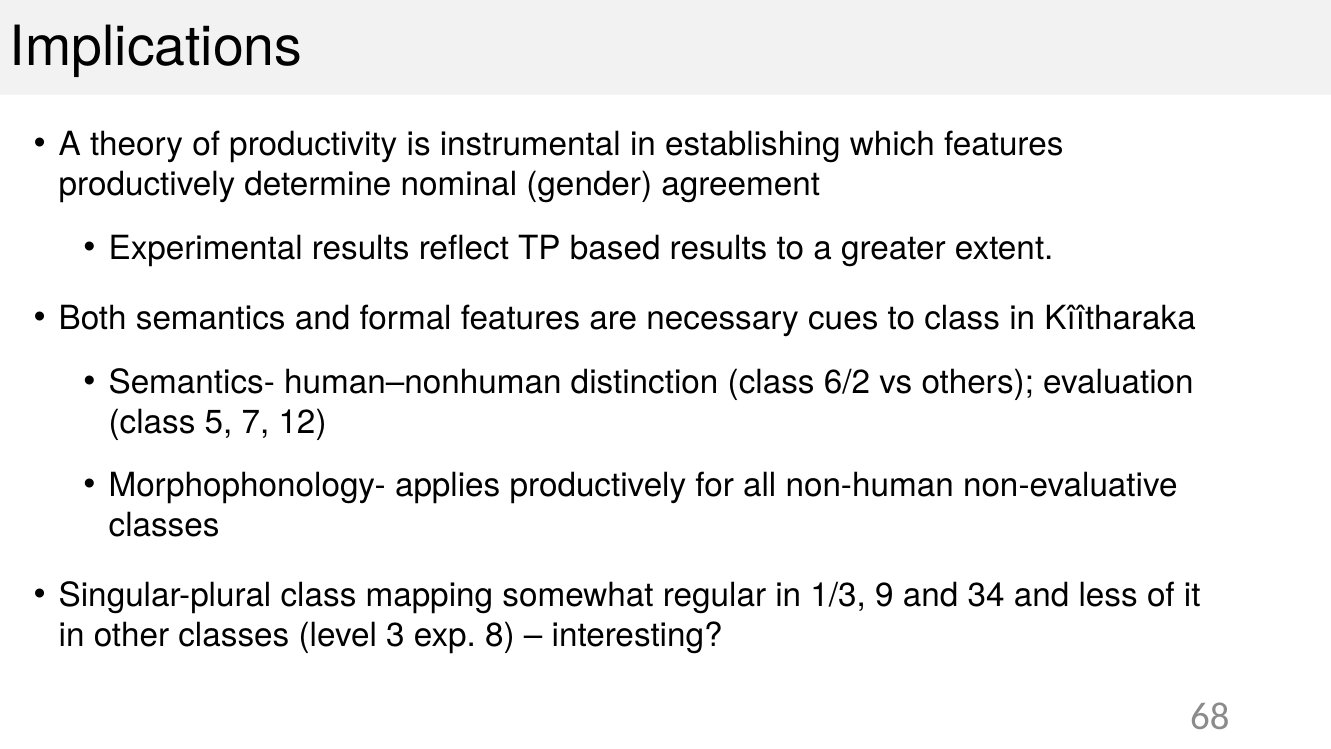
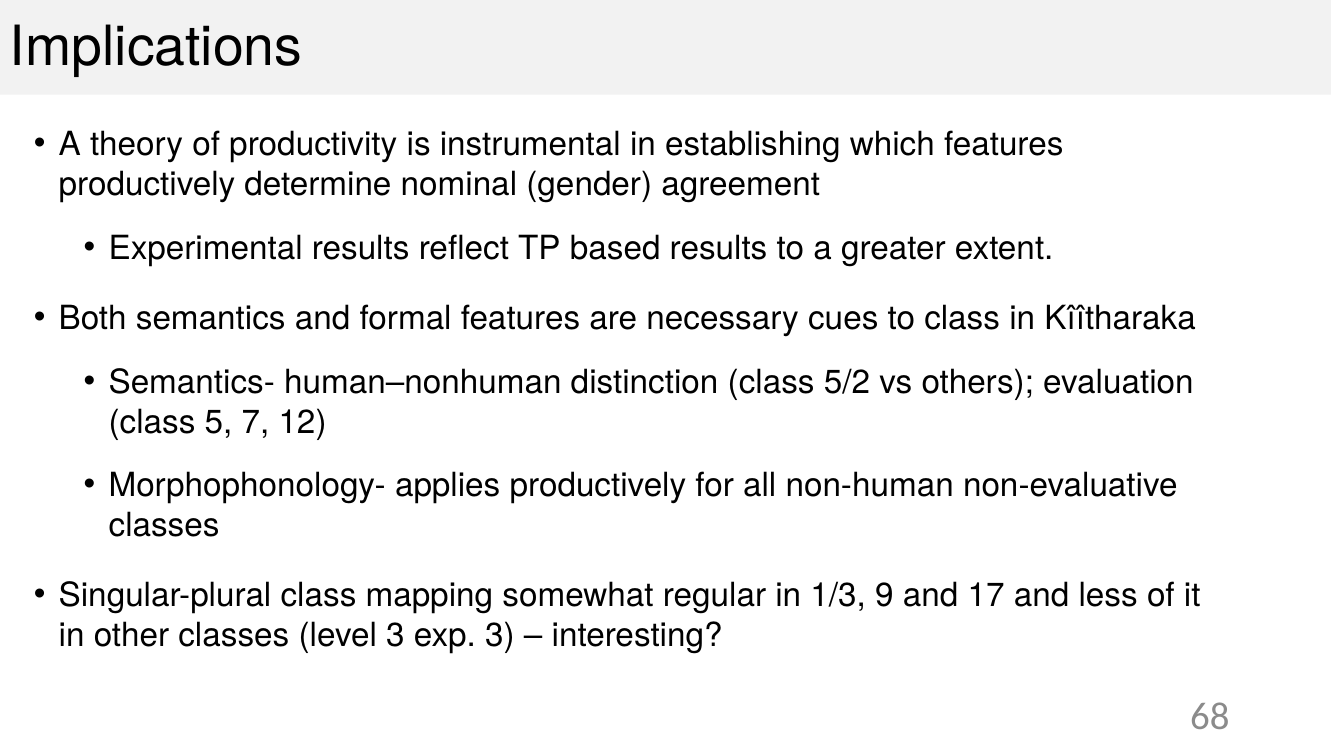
6/2: 6/2 -> 5/2
34: 34 -> 17
exp 8: 8 -> 3
